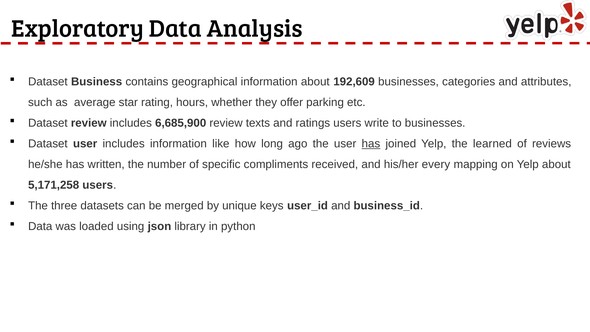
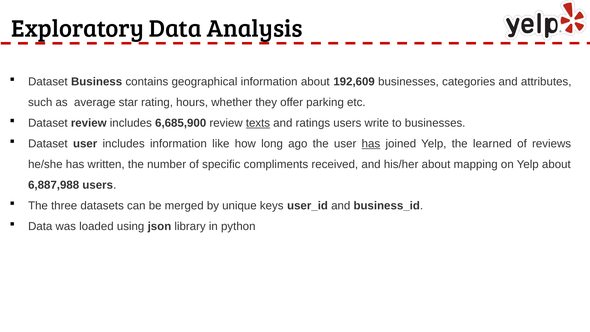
texts underline: none -> present
his/her every: every -> about
5,171,258: 5,171,258 -> 6,887,988
